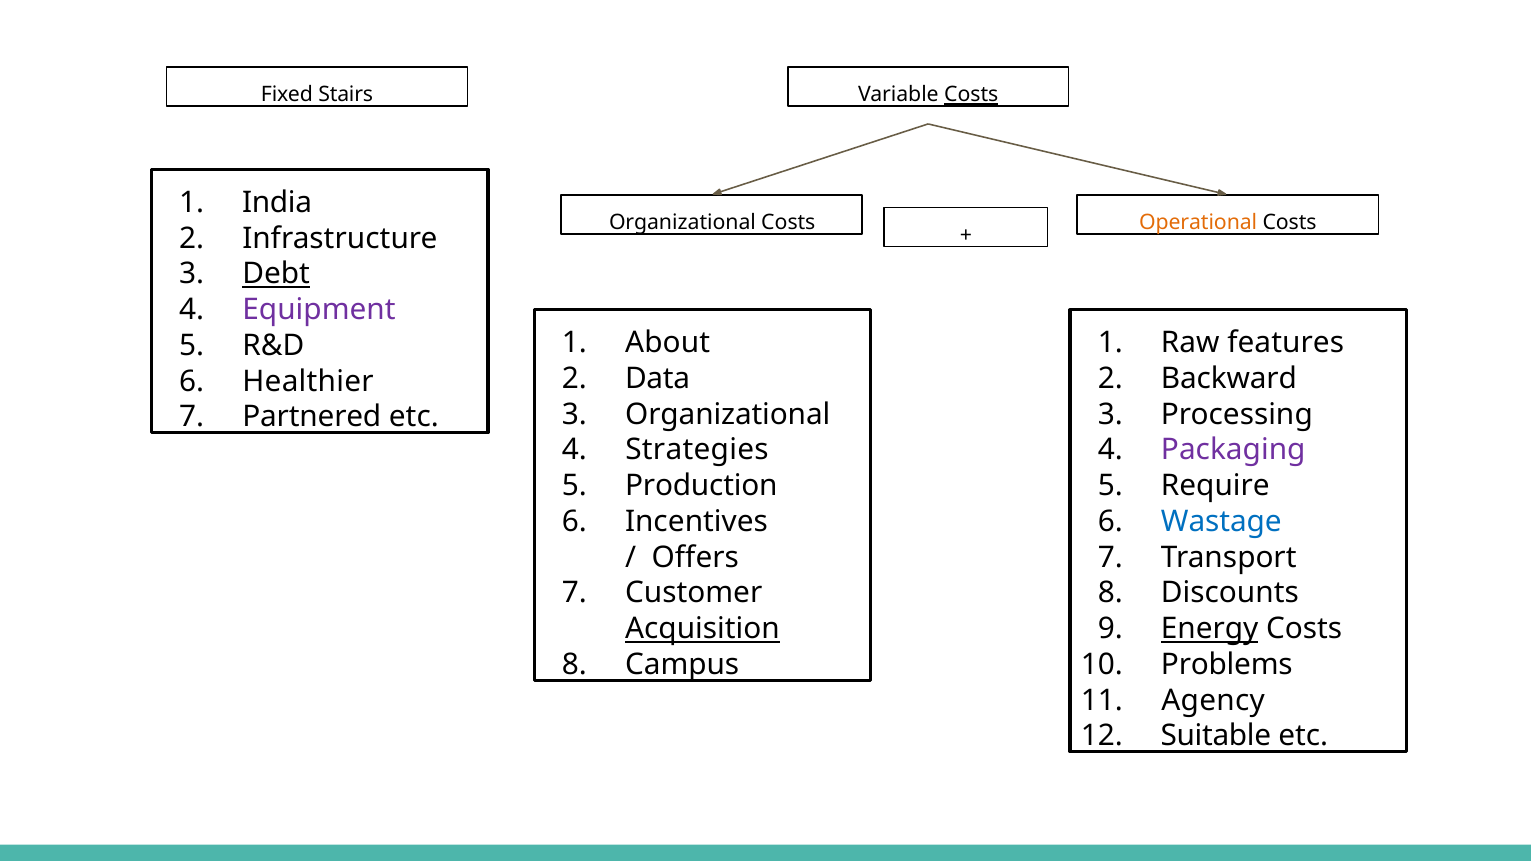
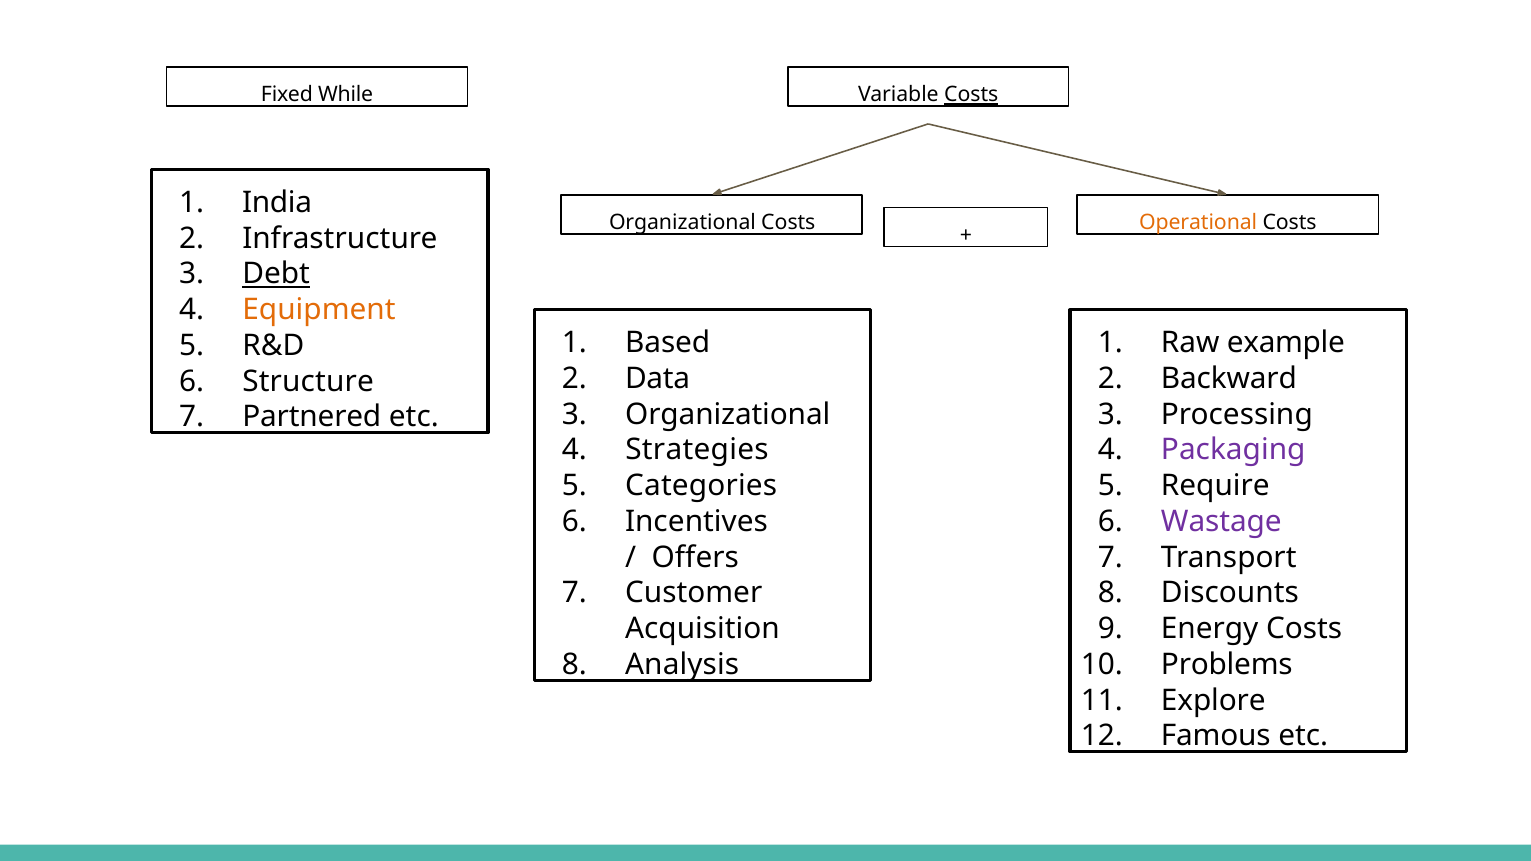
Stairs: Stairs -> While
Equipment colour: purple -> orange
About: About -> Based
features: features -> example
Healthier: Healthier -> Structure
Production: Production -> Categories
Wastage colour: blue -> purple
Acquisition underline: present -> none
Energy underline: present -> none
Campus: Campus -> Analysis
Agency: Agency -> Explore
Suitable: Suitable -> Famous
